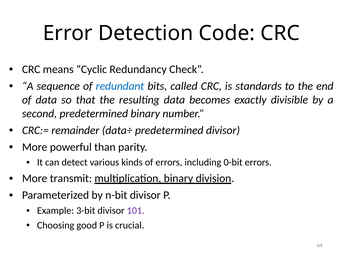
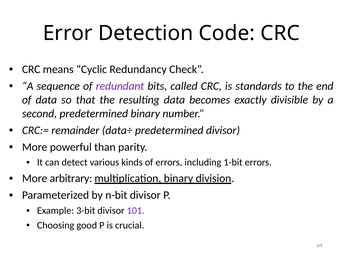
redundant colour: blue -> purple
0-bit: 0-bit -> 1-bit
transmit: transmit -> arbitrary
